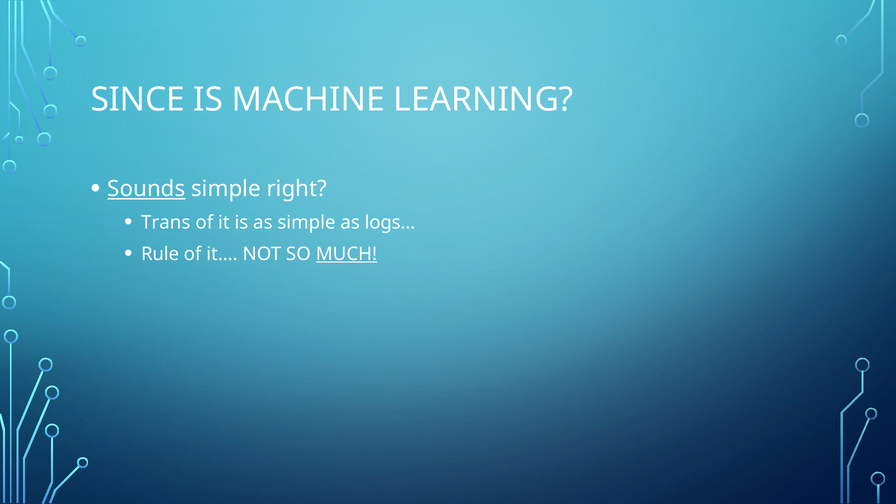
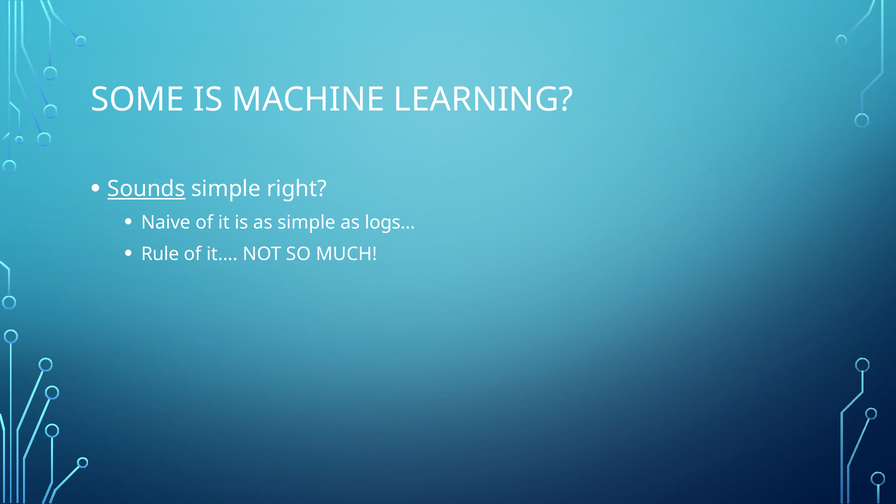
SINCE: SINCE -> SOME
Trans: Trans -> Naive
MUCH underline: present -> none
